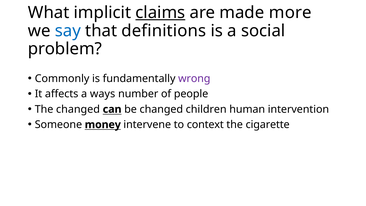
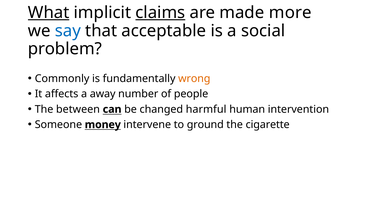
What underline: none -> present
definitions: definitions -> acceptable
wrong colour: purple -> orange
ways: ways -> away
The changed: changed -> between
children: children -> harmful
context: context -> ground
